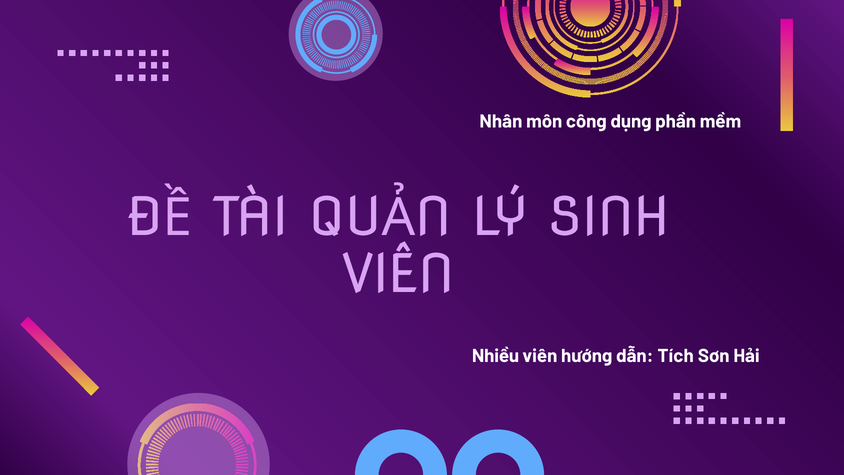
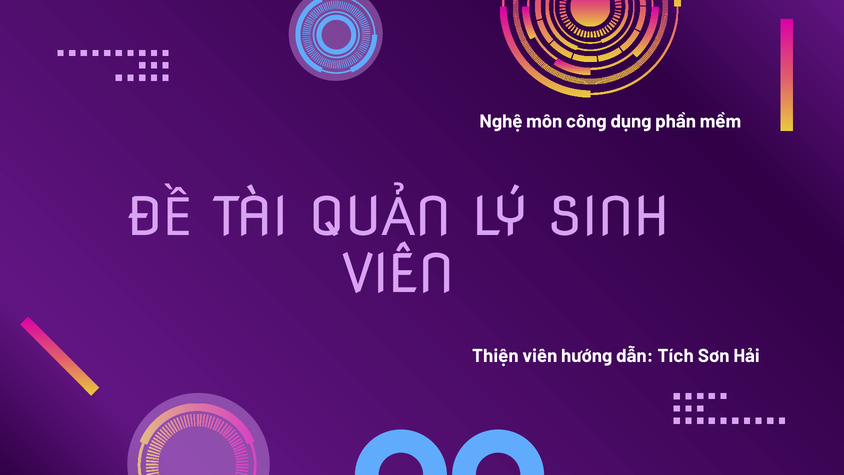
Nhân: Nhân -> Nghệ
Nhiều: Nhiều -> Thiện
